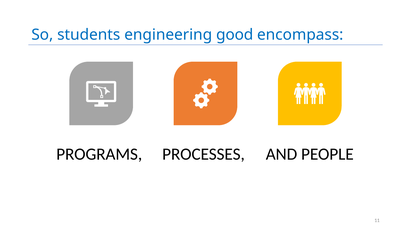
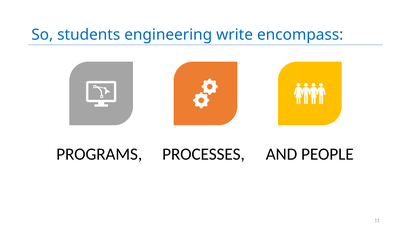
good: good -> write
